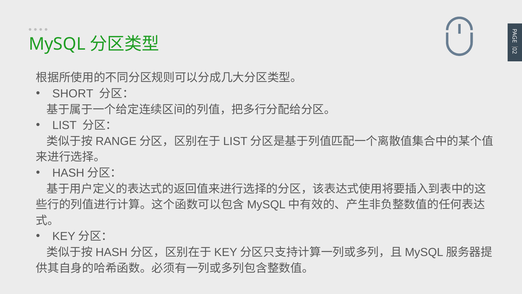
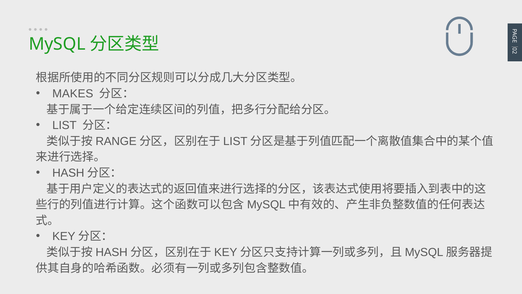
SHORT: SHORT -> MAKES
